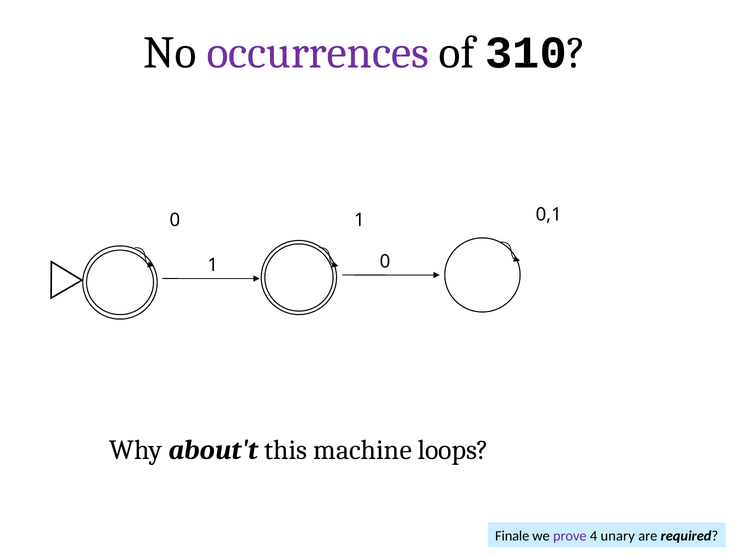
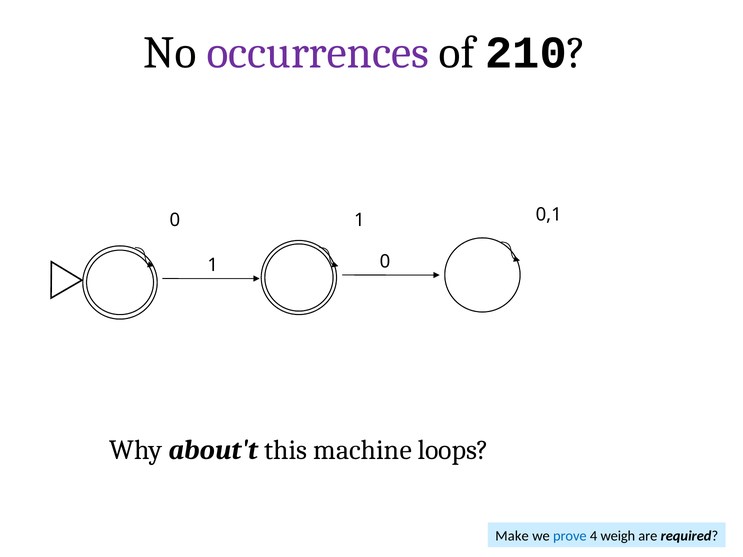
310: 310 -> 210
Finale: Finale -> Make
prove colour: purple -> blue
unary: unary -> weigh
